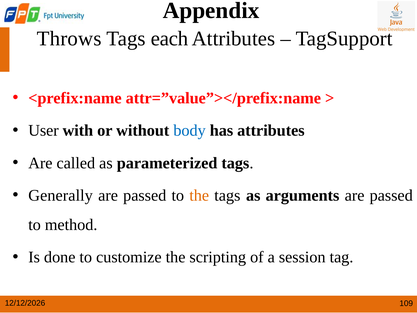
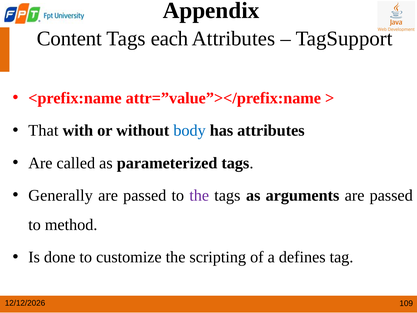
Throws: Throws -> Content
User: User -> That
the at (199, 195) colour: orange -> purple
session: session -> defines
